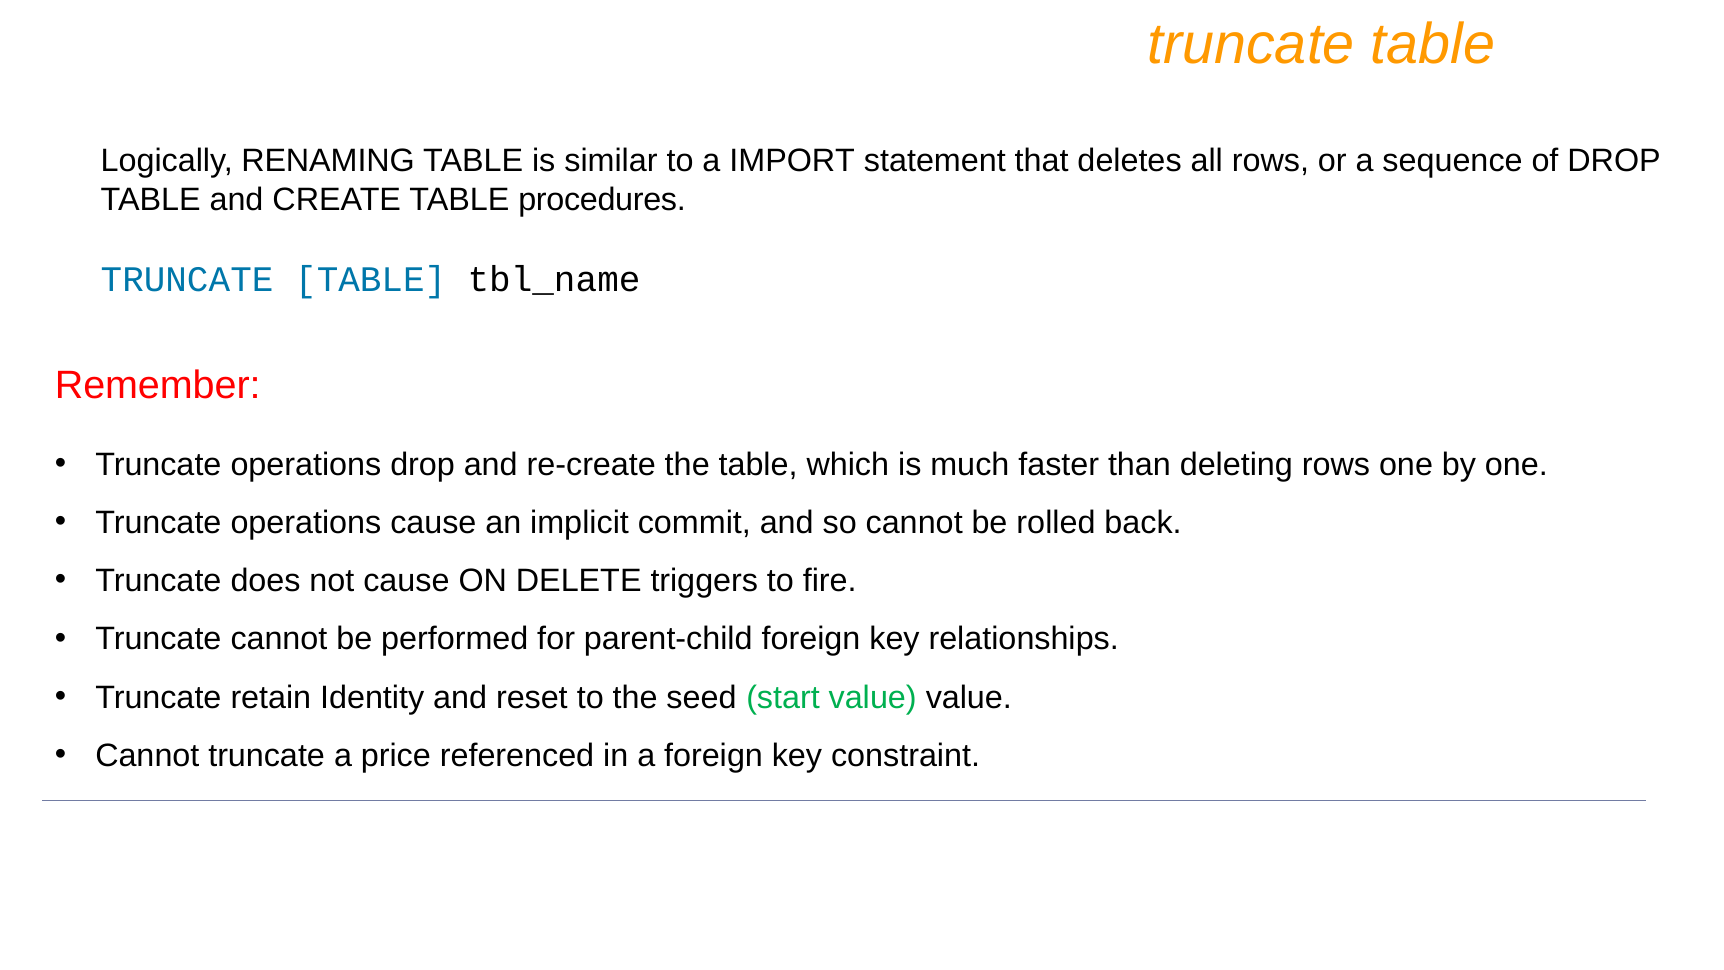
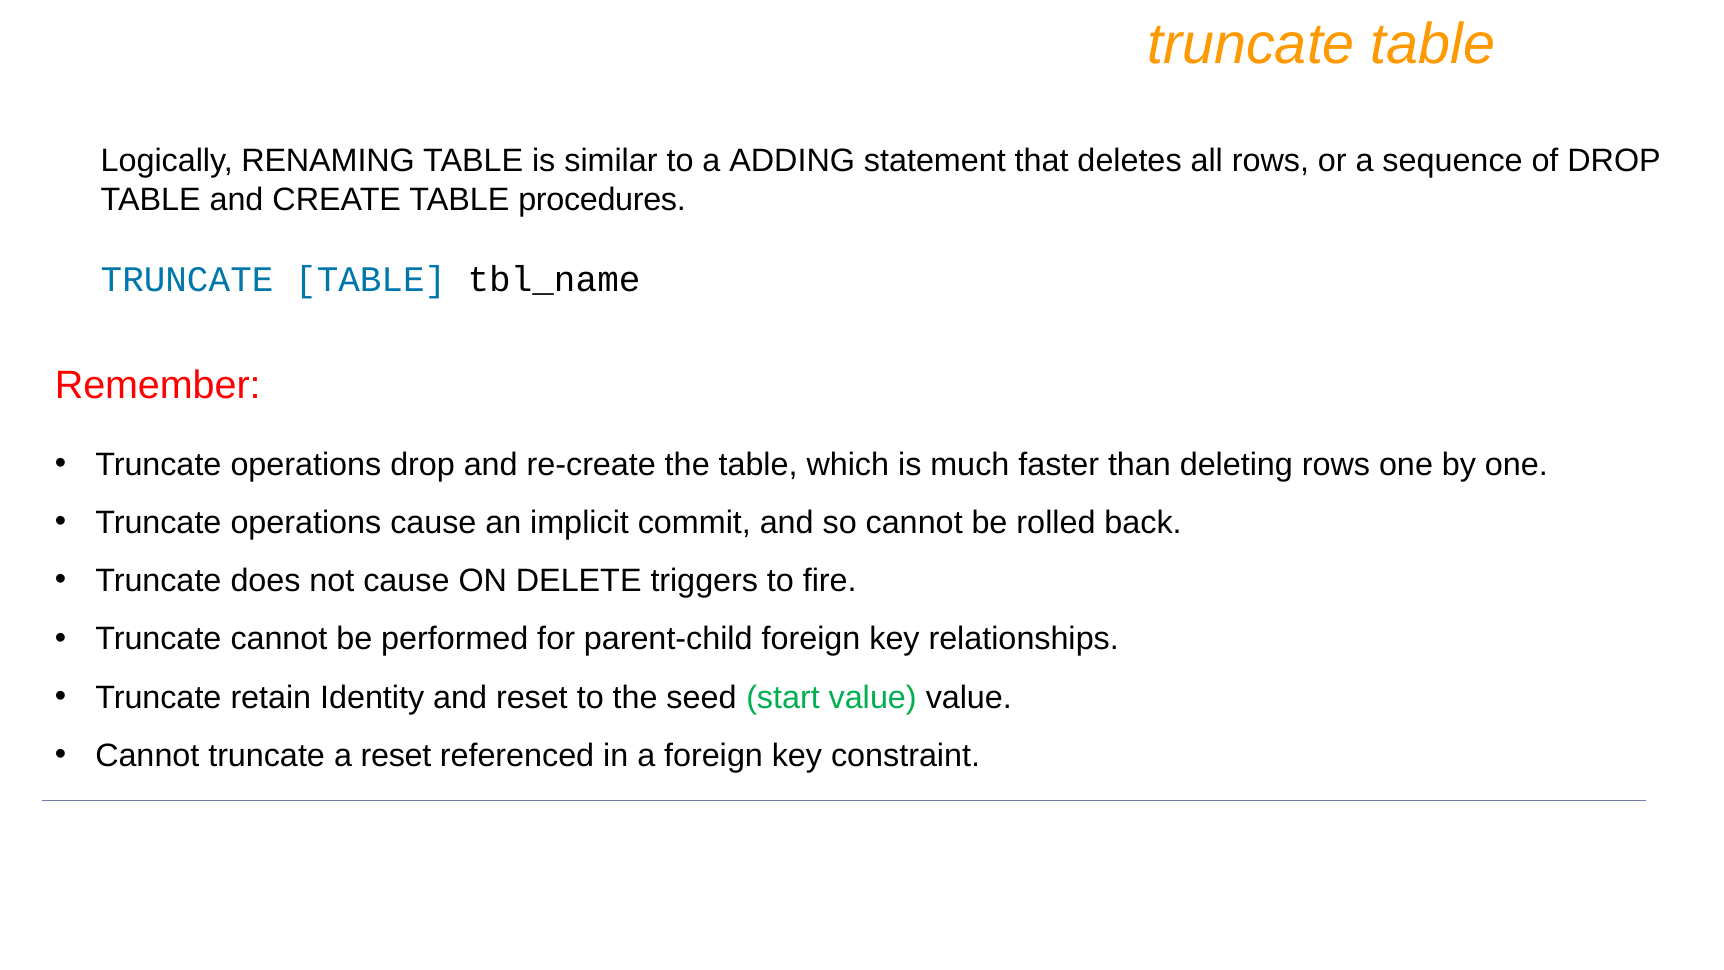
IMPORT: IMPORT -> ADDING
a price: price -> reset
